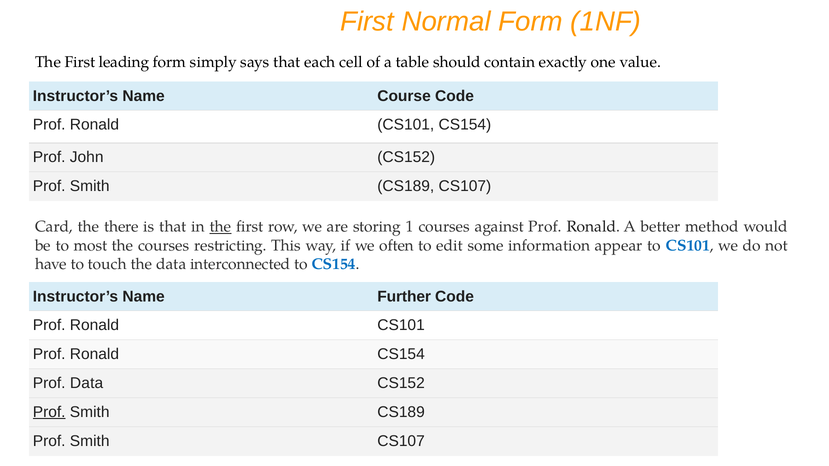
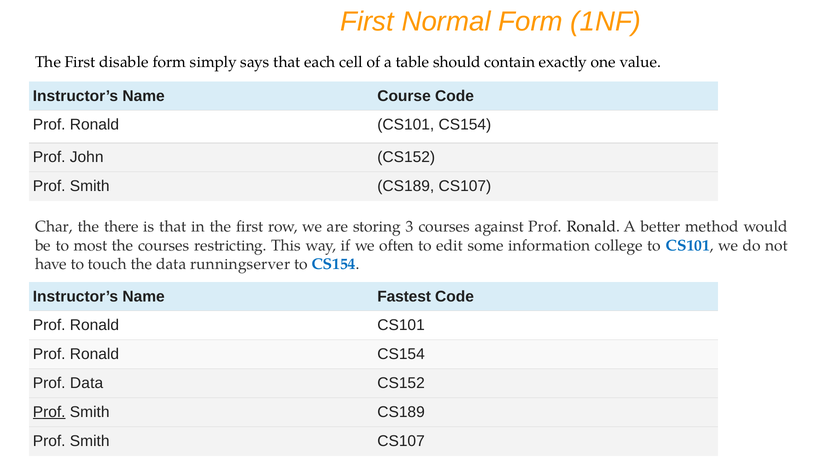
leading: leading -> disable
Card: Card -> Char
the at (221, 227) underline: present -> none
1: 1 -> 3
appear: appear -> college
interconnected: interconnected -> runningserver
Further: Further -> Fastest
